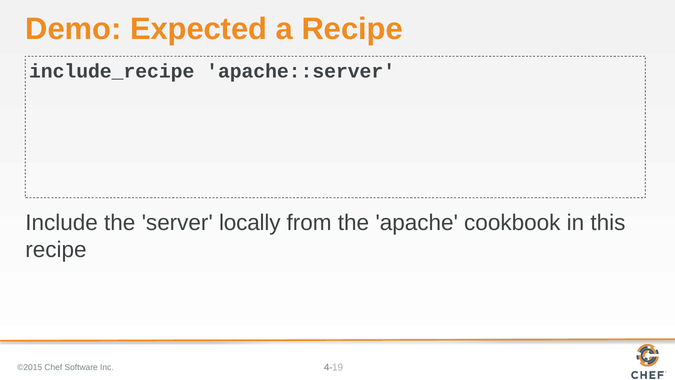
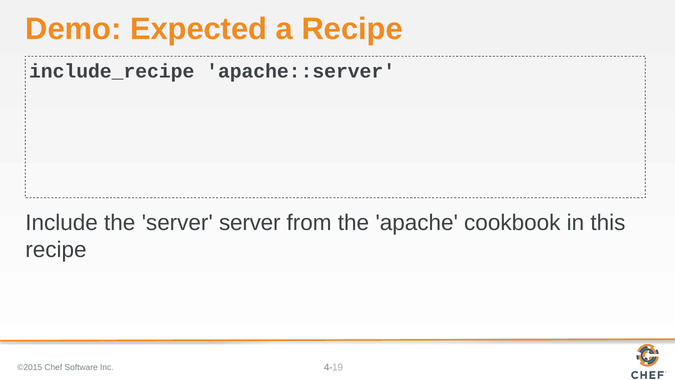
server locally: locally -> server
